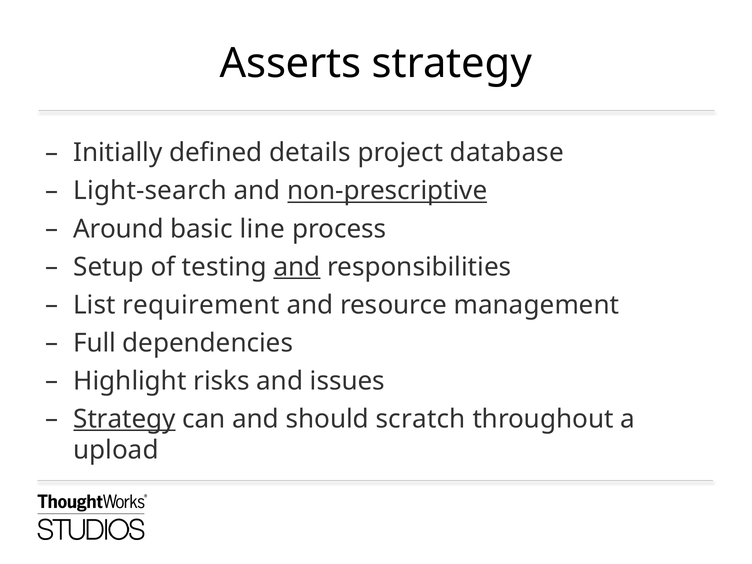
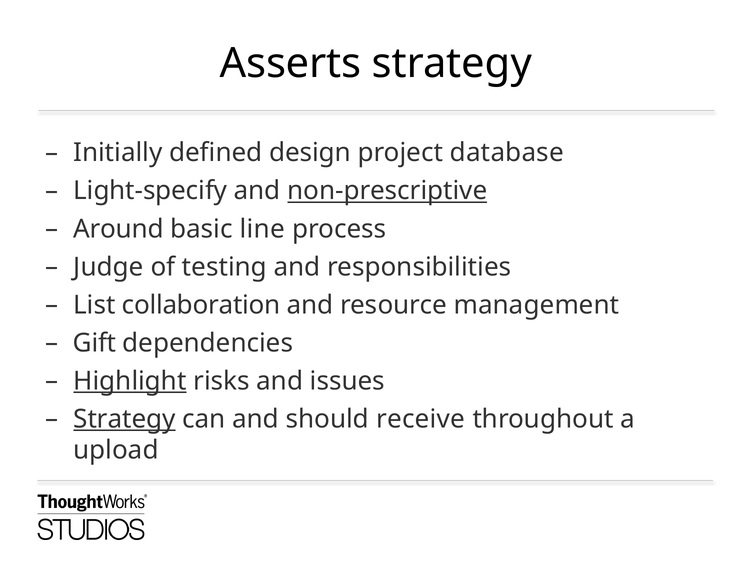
details: details -> design
Light-search: Light-search -> Light-specify
Setup: Setup -> Judge
and at (297, 267) underline: present -> none
requirement: requirement -> collaboration
Full: Full -> Gift
Highlight underline: none -> present
scratch: scratch -> receive
